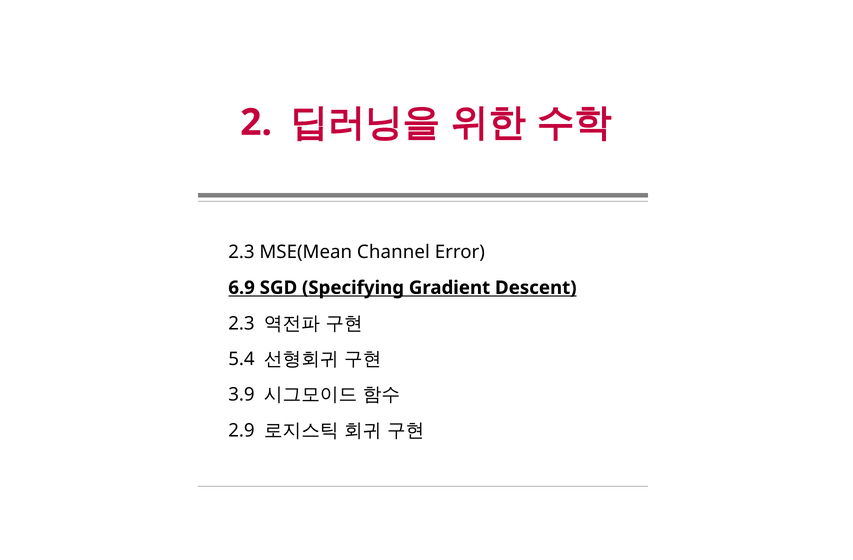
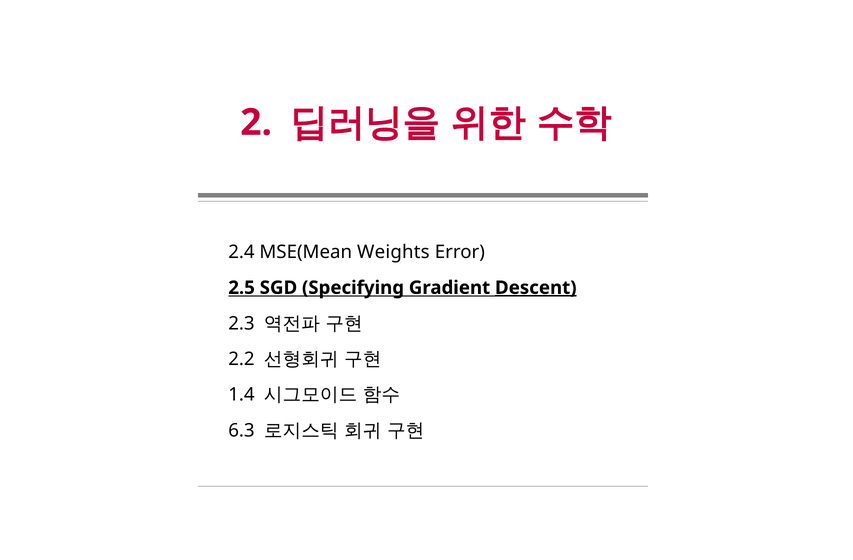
2.3 at (241, 252): 2.3 -> 2.4
Channel: Channel -> Weights
6.9: 6.9 -> 2.5
Descent underline: none -> present
5.4: 5.4 -> 2.2
3.9: 3.9 -> 1.4
2.9: 2.9 -> 6.3
